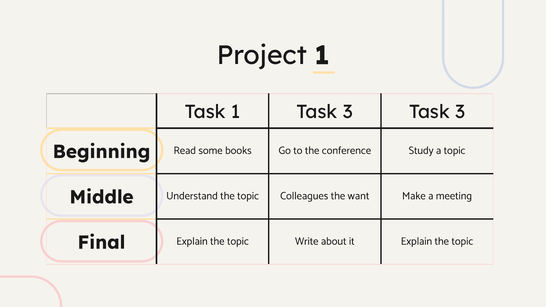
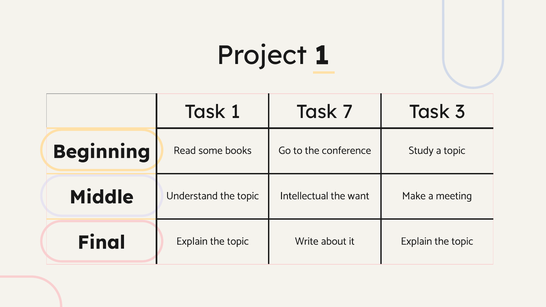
1 Task 3: 3 -> 7
Colleagues: Colleagues -> Intellectual
